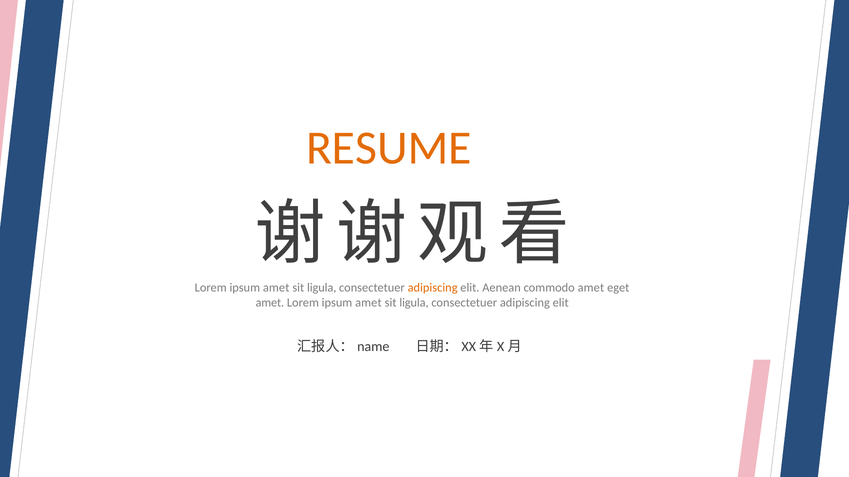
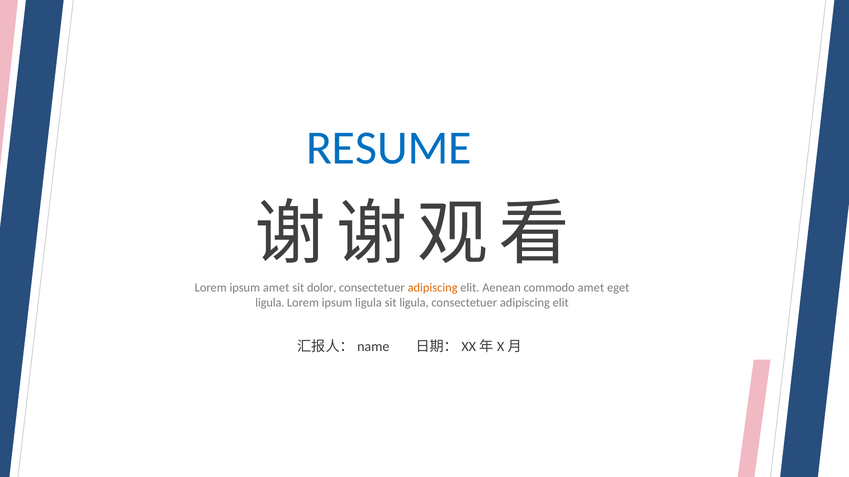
RESUME colour: orange -> blue
ligula at (322, 288): ligula -> dolor
amet at (270, 303): amet -> ligula
amet at (368, 303): amet -> ligula
